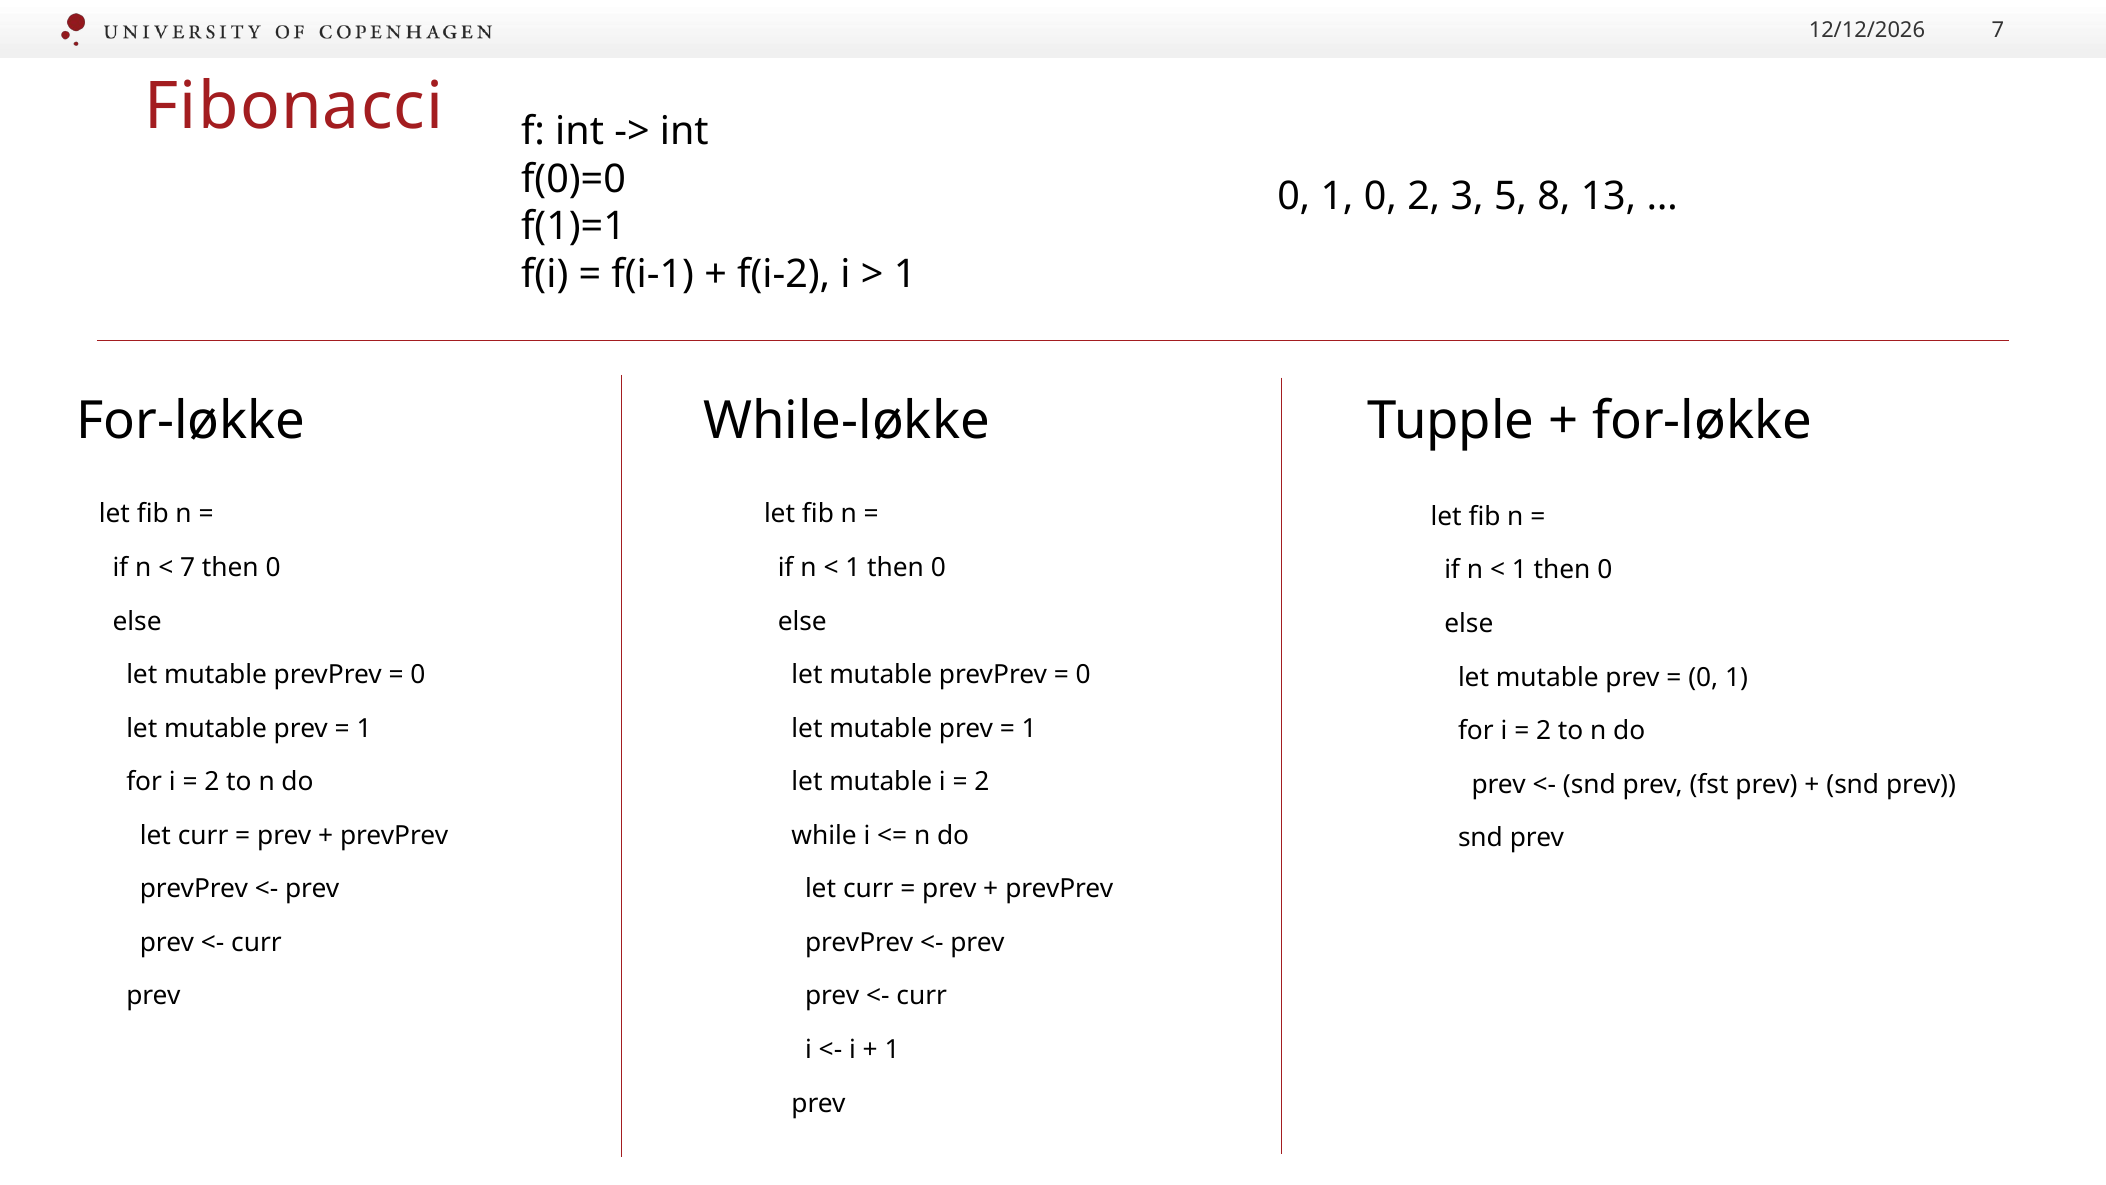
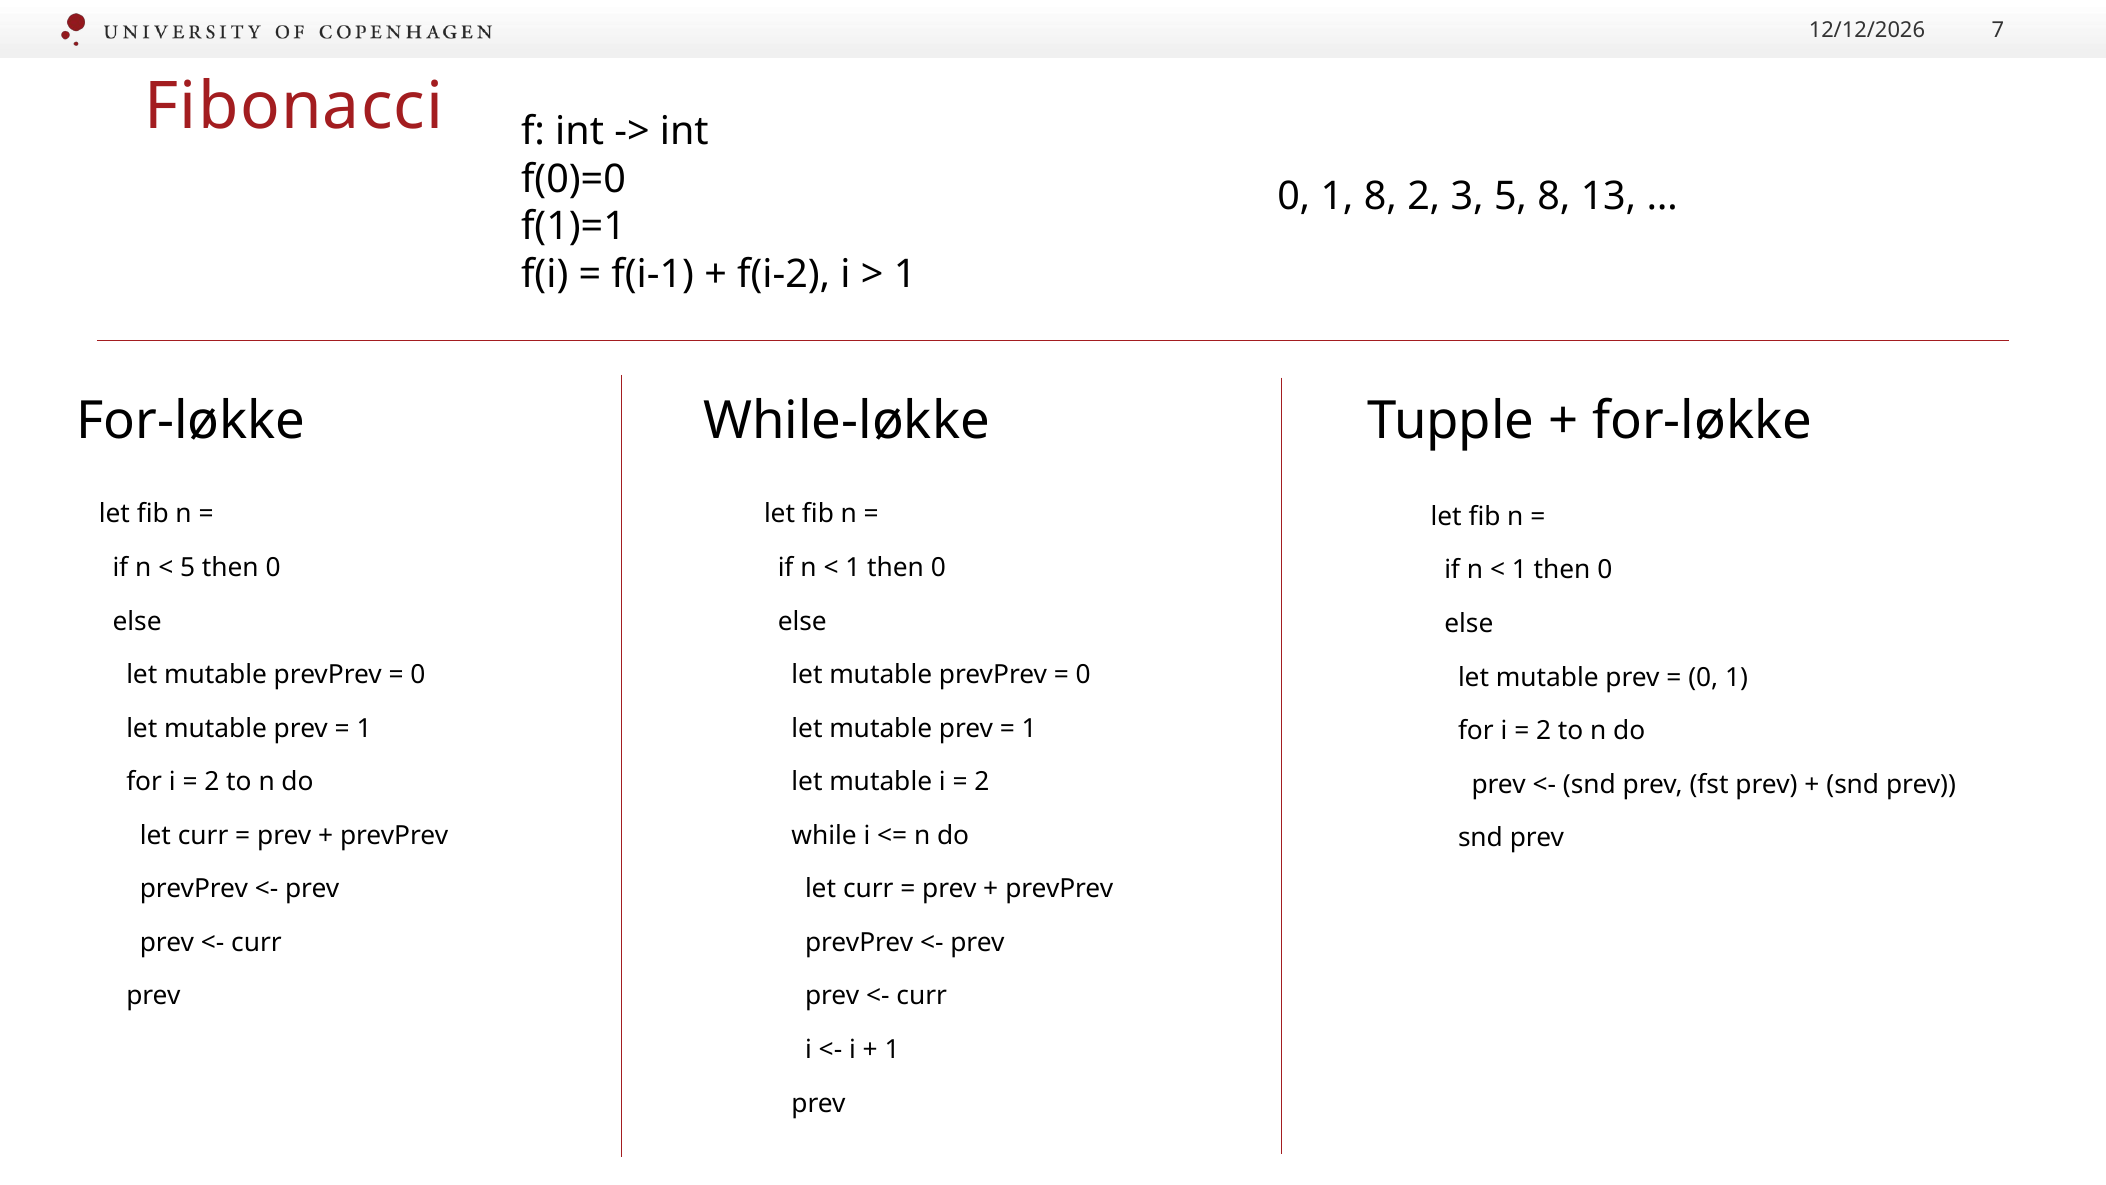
1 0: 0 -> 8
7 at (188, 568): 7 -> 5
